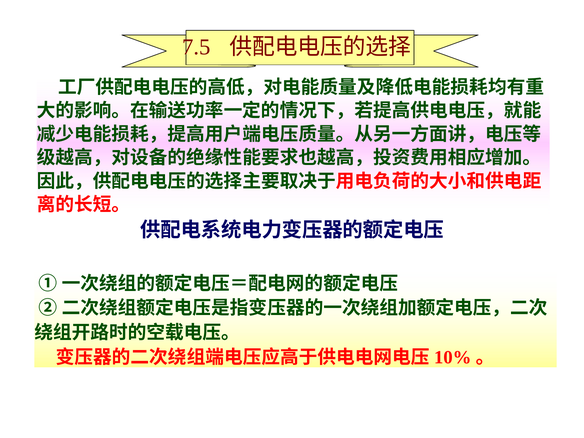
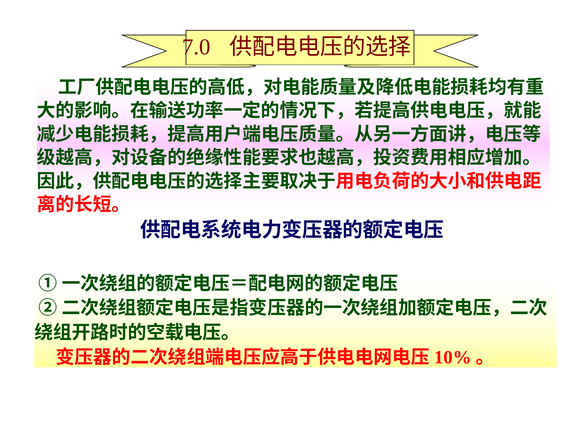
7.5: 7.5 -> 7.0
